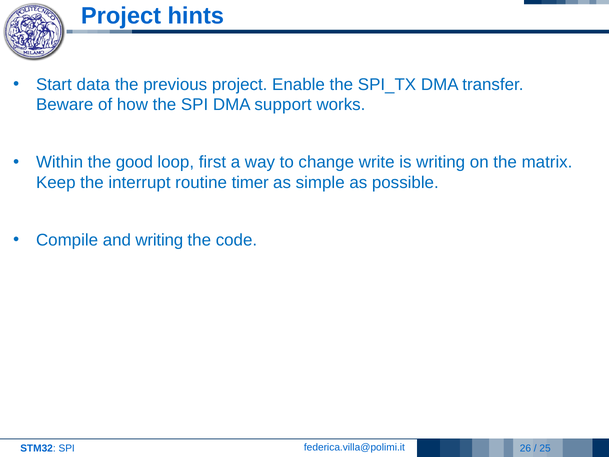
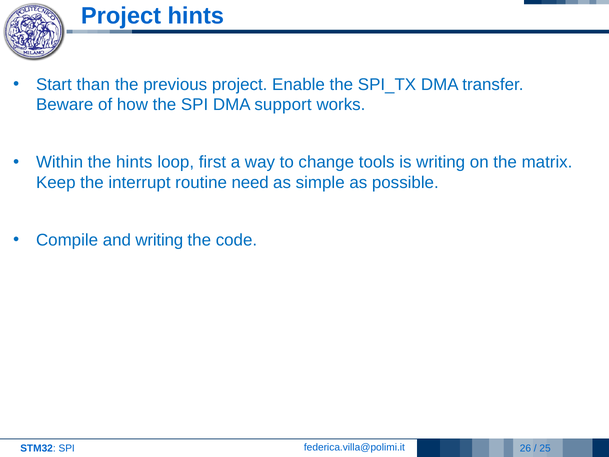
data: data -> than
the good: good -> hints
write: write -> tools
timer: timer -> need
